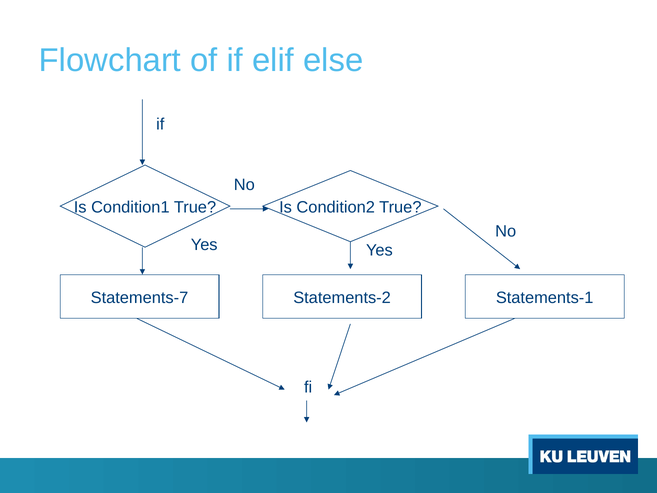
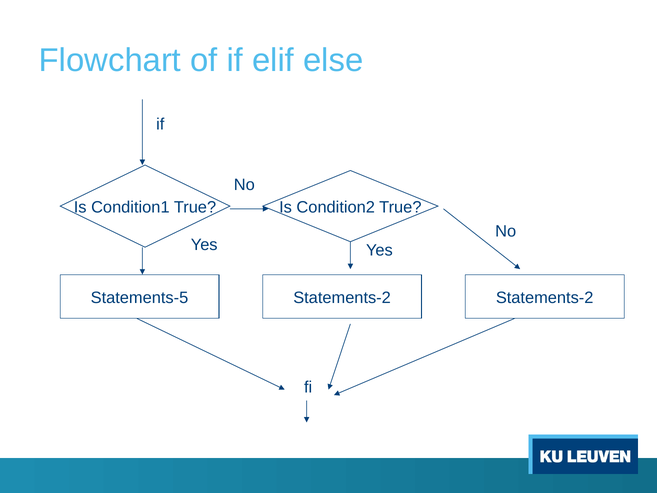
Statements-7: Statements-7 -> Statements-5
Statements-1 at (545, 297): Statements-1 -> Statements-2
